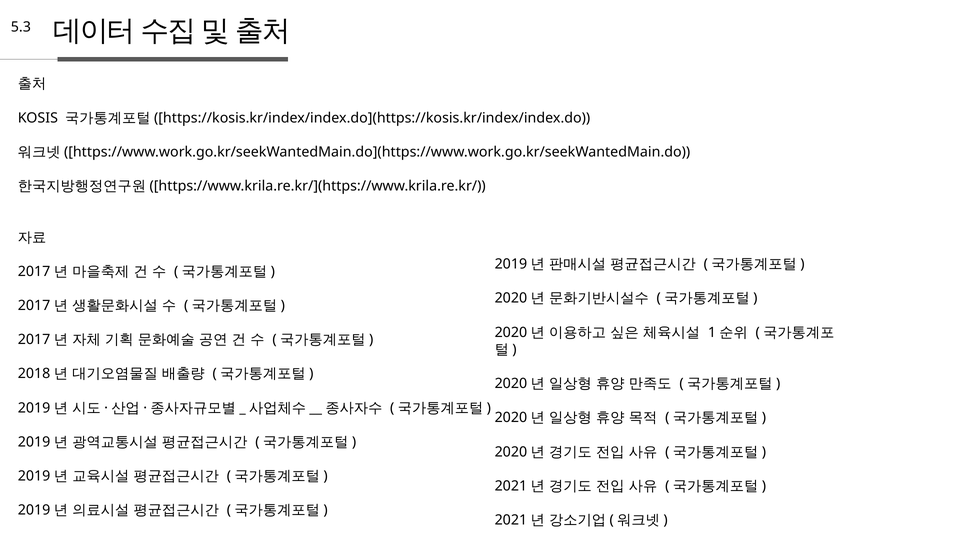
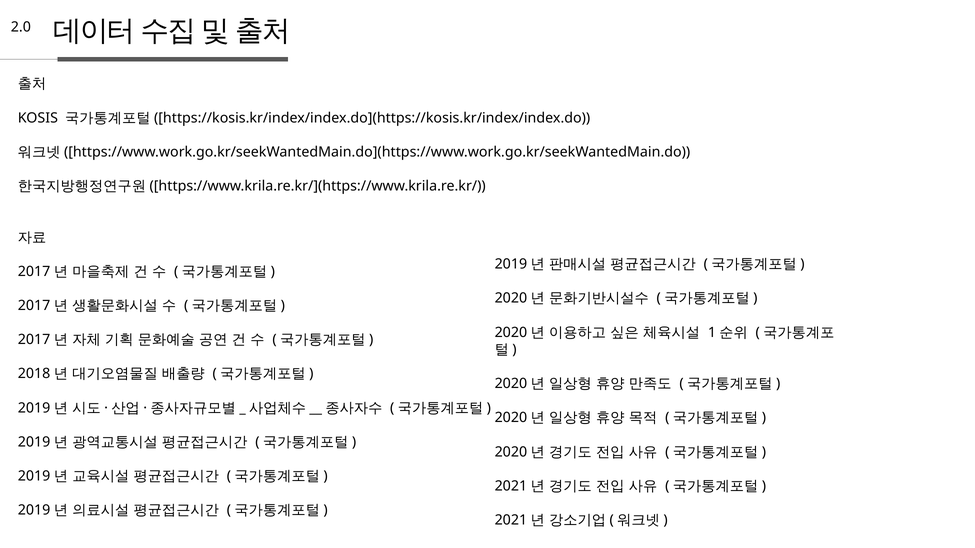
5.3: 5.3 -> 2.0
